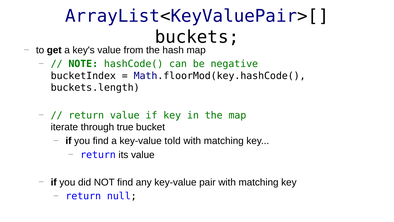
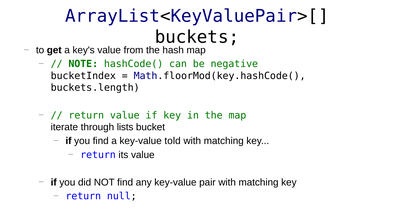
true: true -> lists
